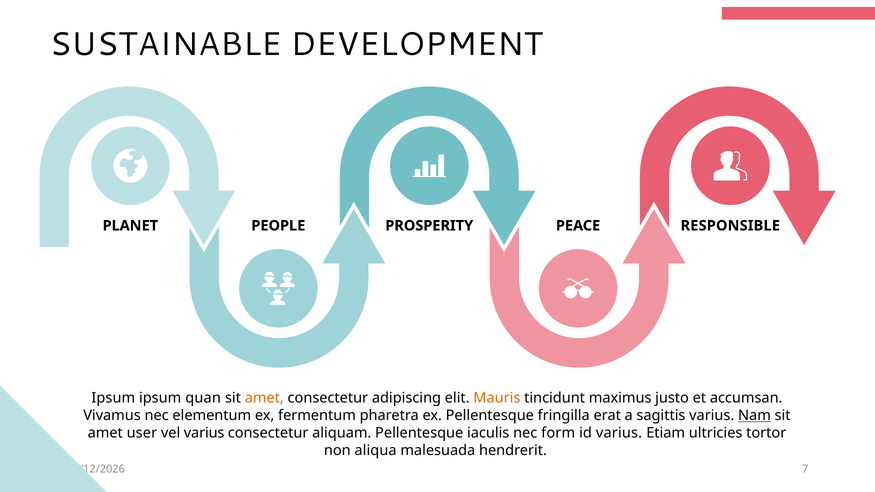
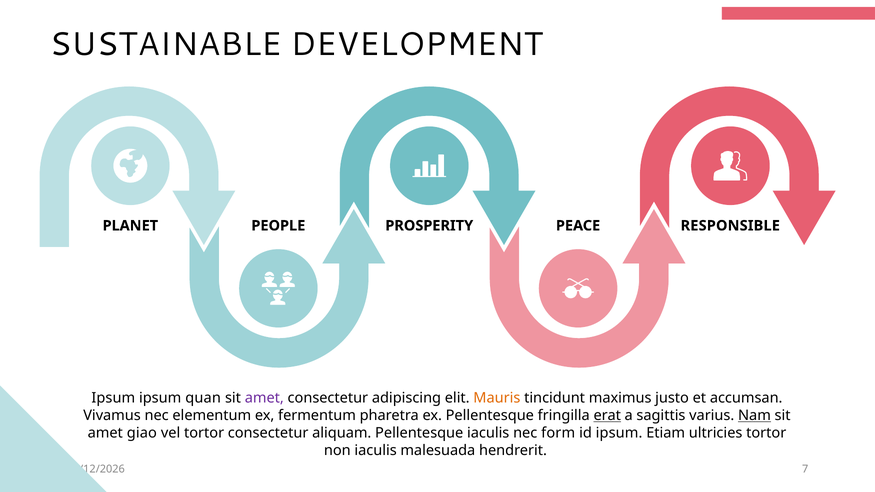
amet at (264, 398) colour: orange -> purple
erat underline: none -> present
user: user -> giao
vel varius: varius -> tortor
id varius: varius -> ipsum
non aliqua: aliqua -> iaculis
